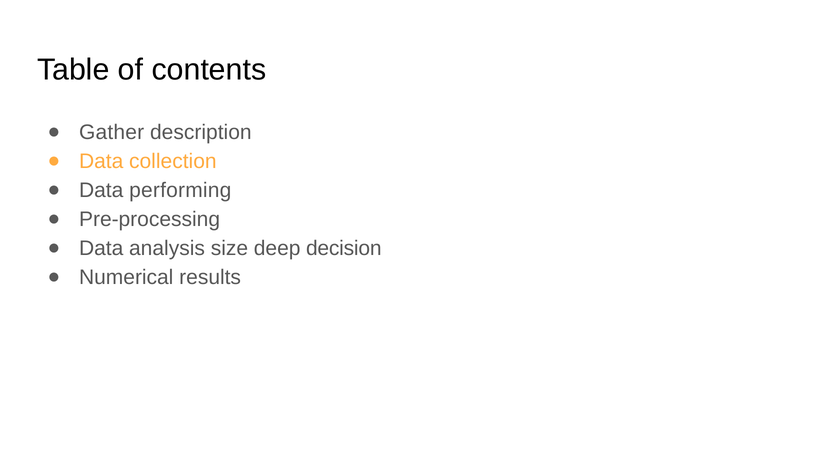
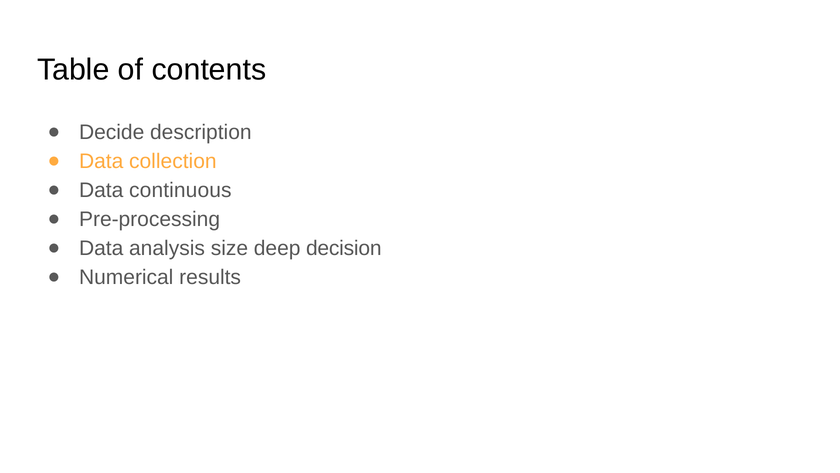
Gather: Gather -> Decide
performing: performing -> continuous
